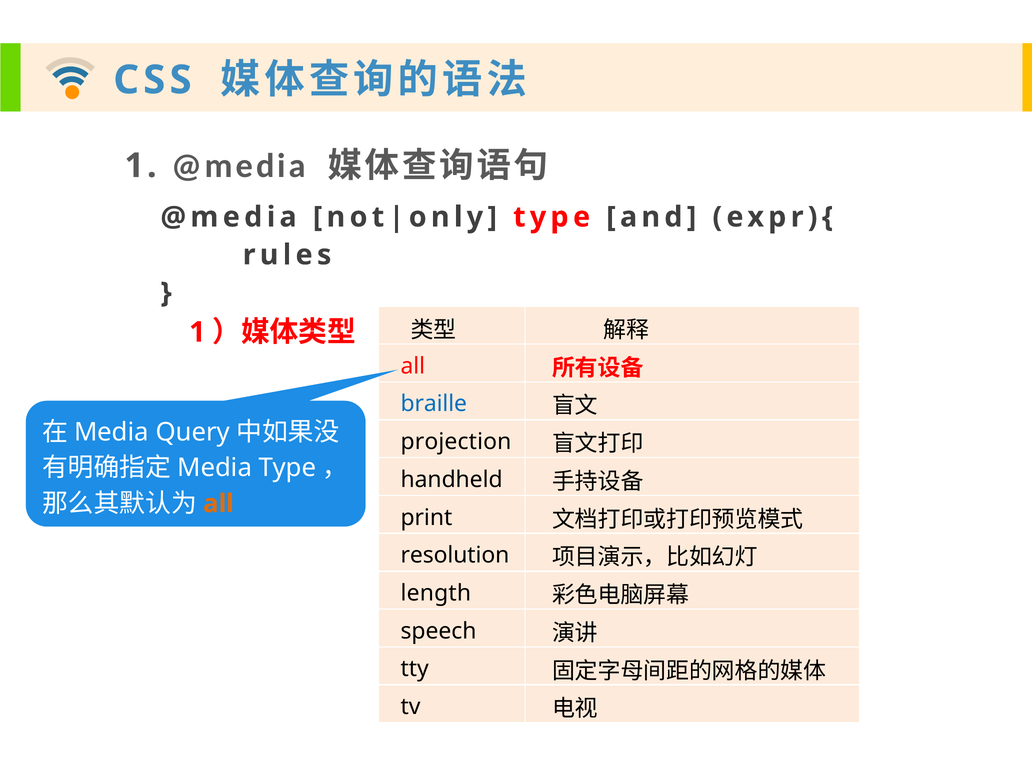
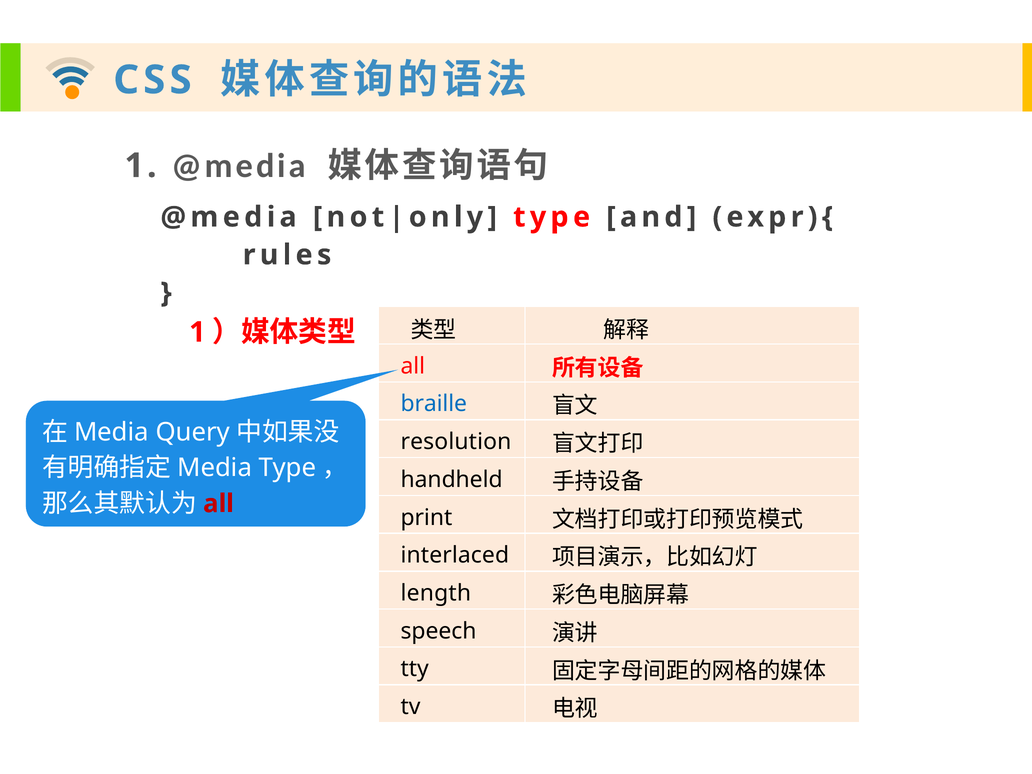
projection: projection -> resolution
all at (218, 504) colour: orange -> red
resolution: resolution -> interlaced
